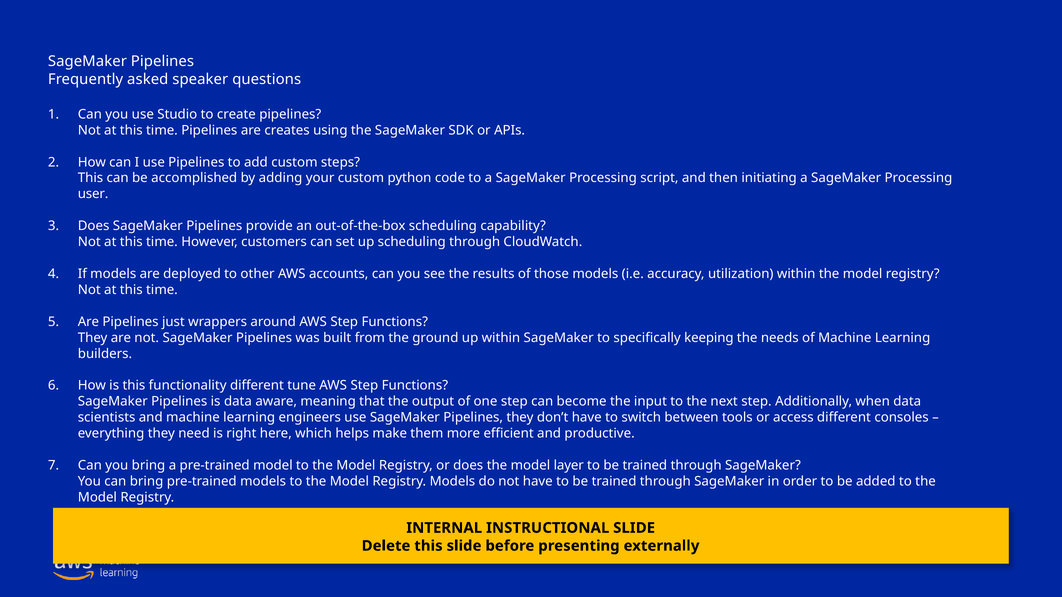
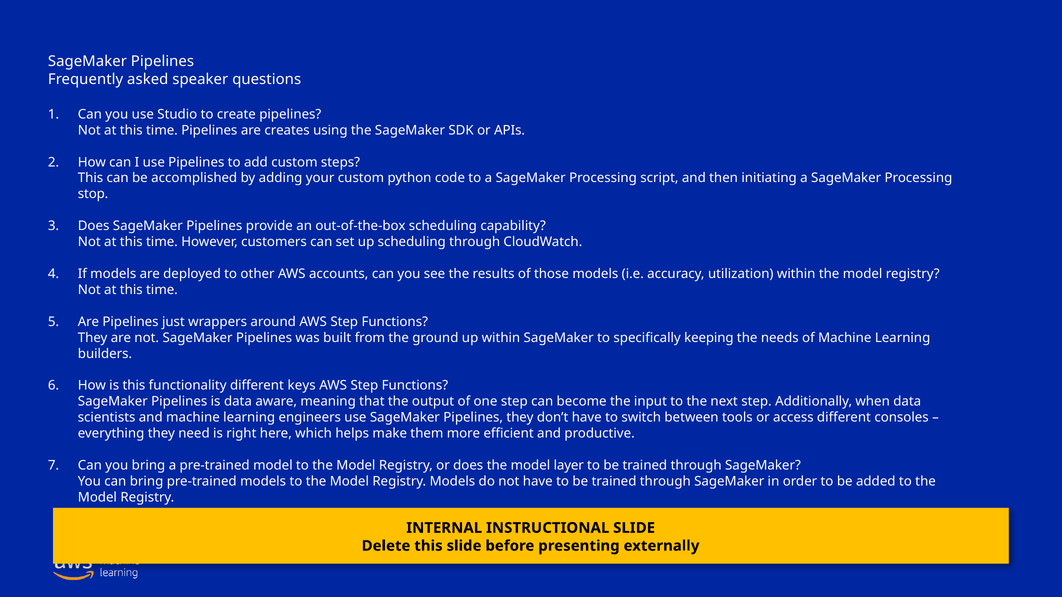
user: user -> stop
tune: tune -> keys
